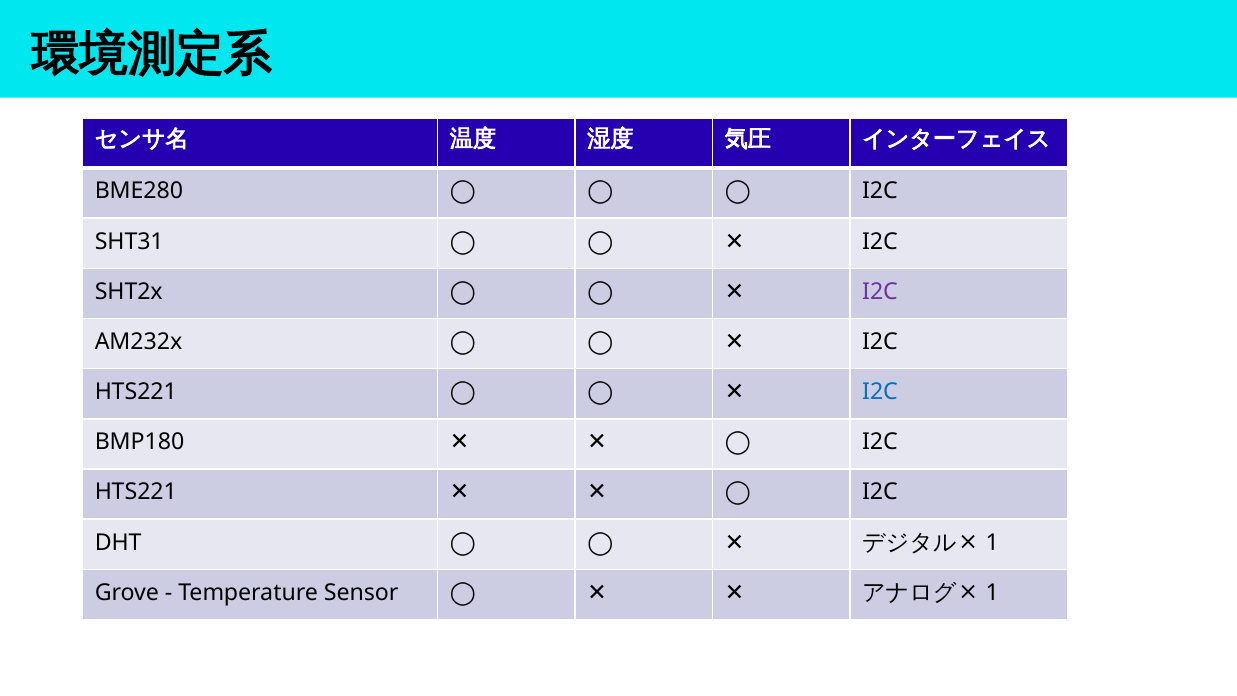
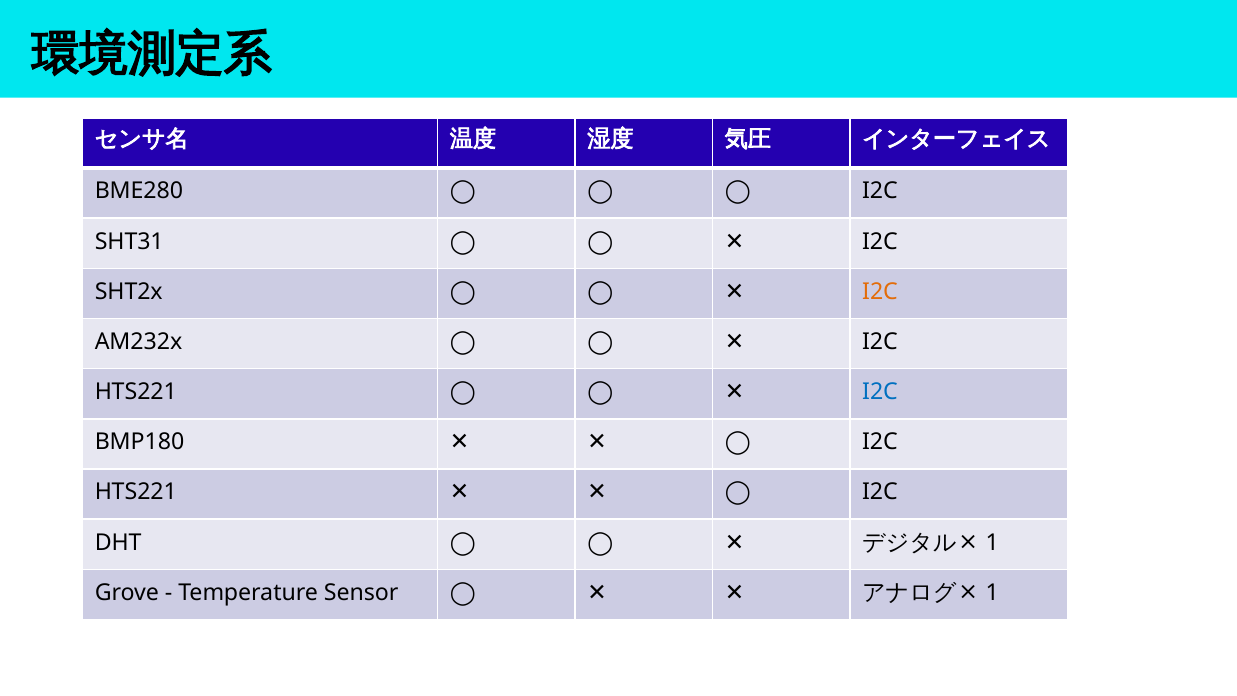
I2C at (880, 292) colour: purple -> orange
